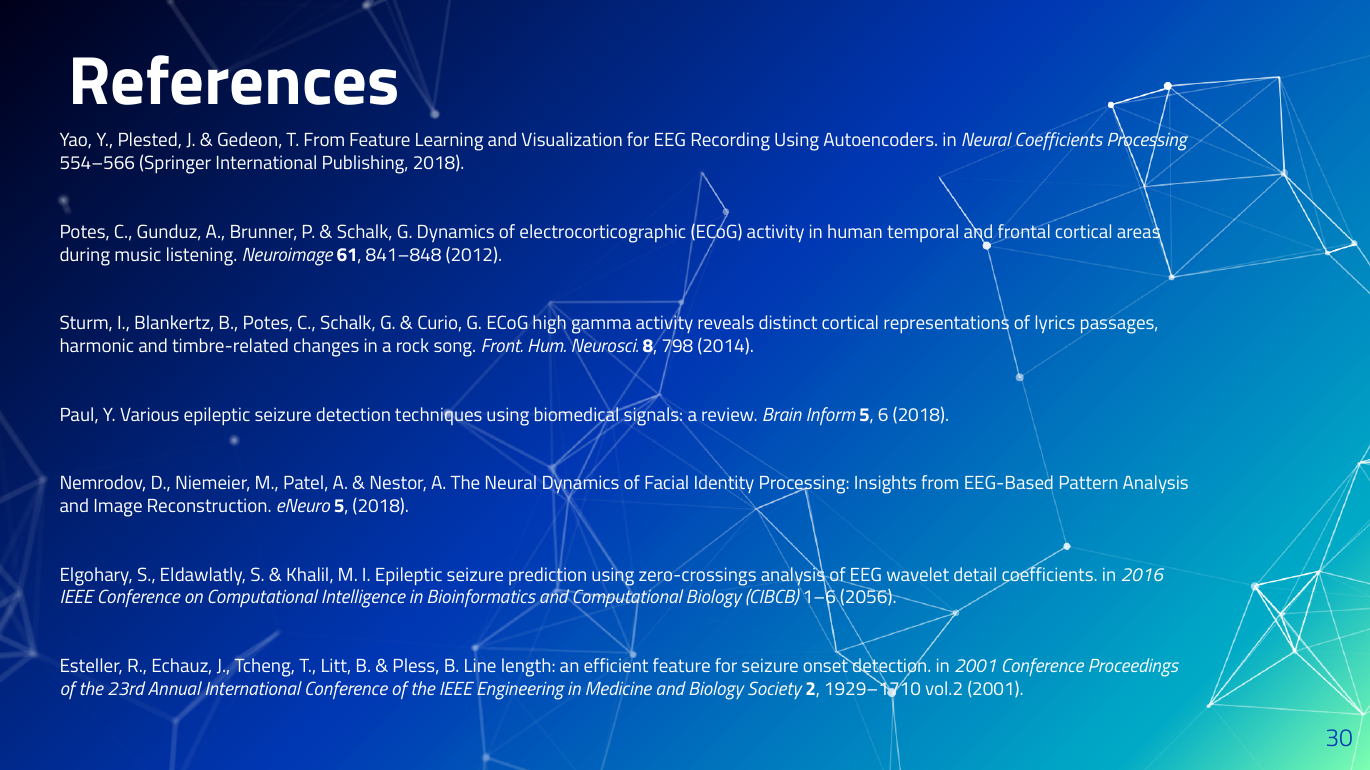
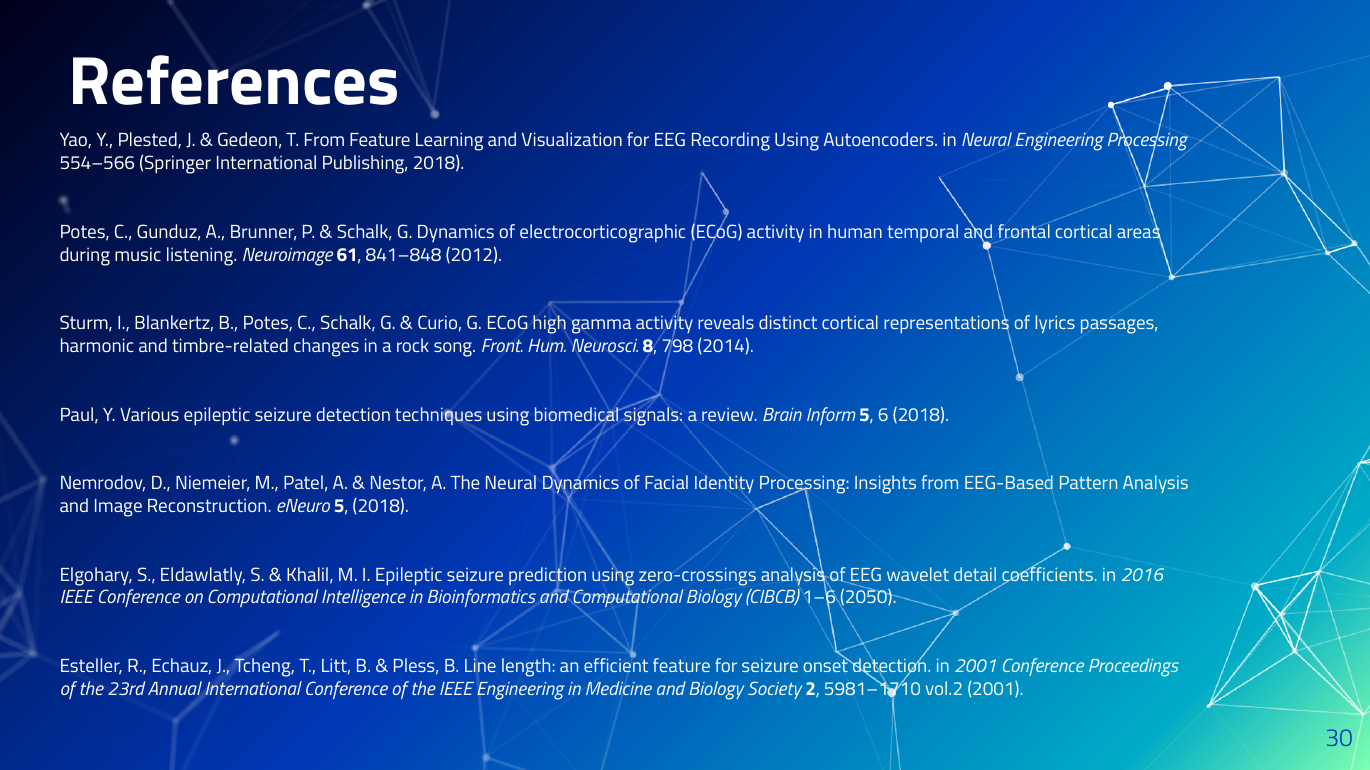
Neural Coefficients: Coefficients -> Engineering
2056: 2056 -> 2050
1929–1710: 1929–1710 -> 5981–1710
